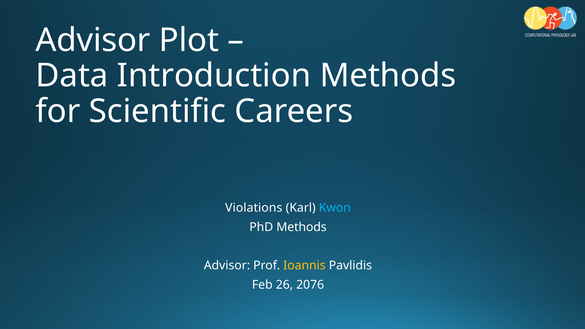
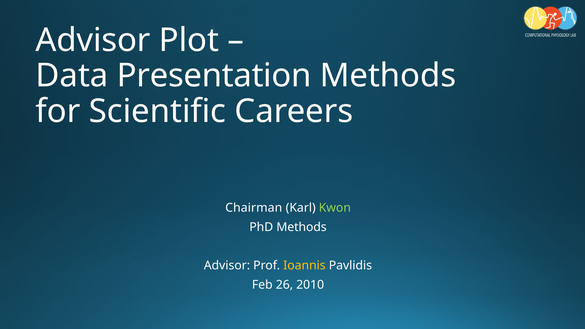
Introduction: Introduction -> Presentation
Violations: Violations -> Chairman
Kwon colour: light blue -> light green
2076: 2076 -> 2010
